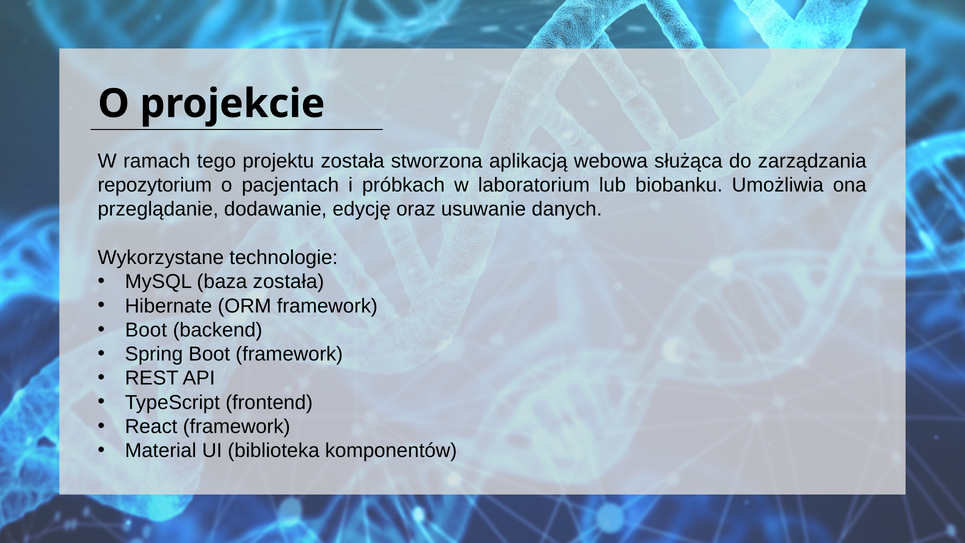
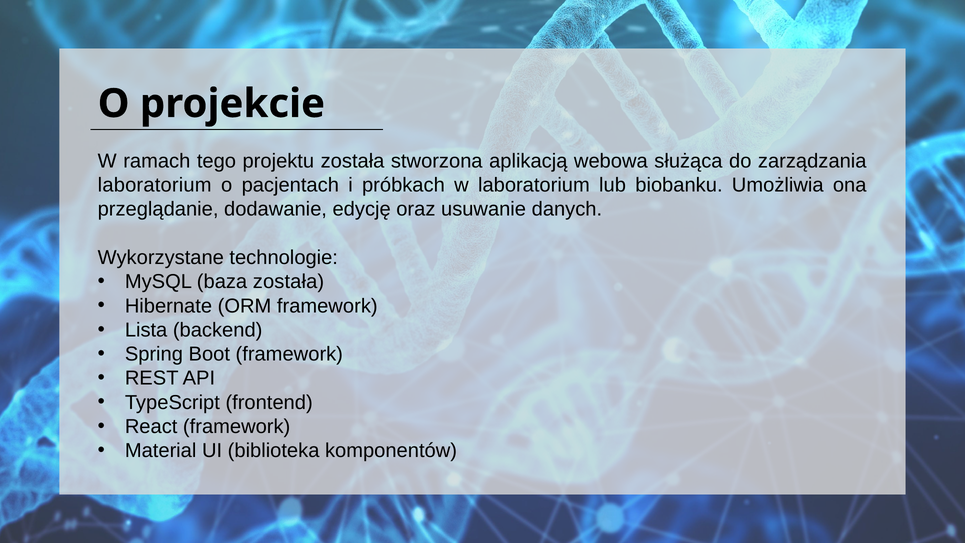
repozytorium at (155, 185): repozytorium -> laboratorium
Boot at (146, 330): Boot -> Lista
